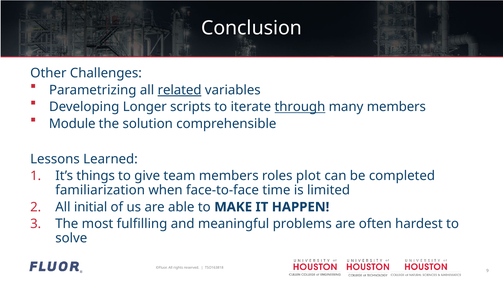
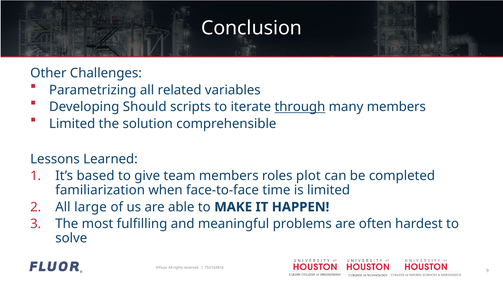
related underline: present -> none
Longer: Longer -> Should
Module at (72, 124): Module -> Limited
things: things -> based
initial: initial -> large
